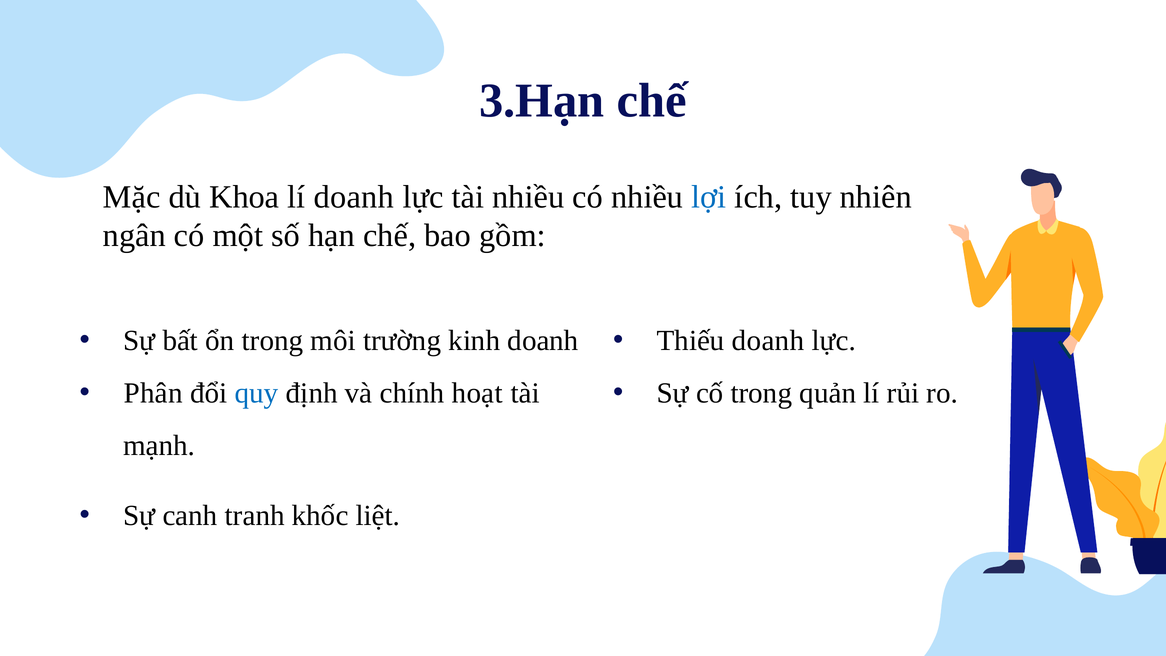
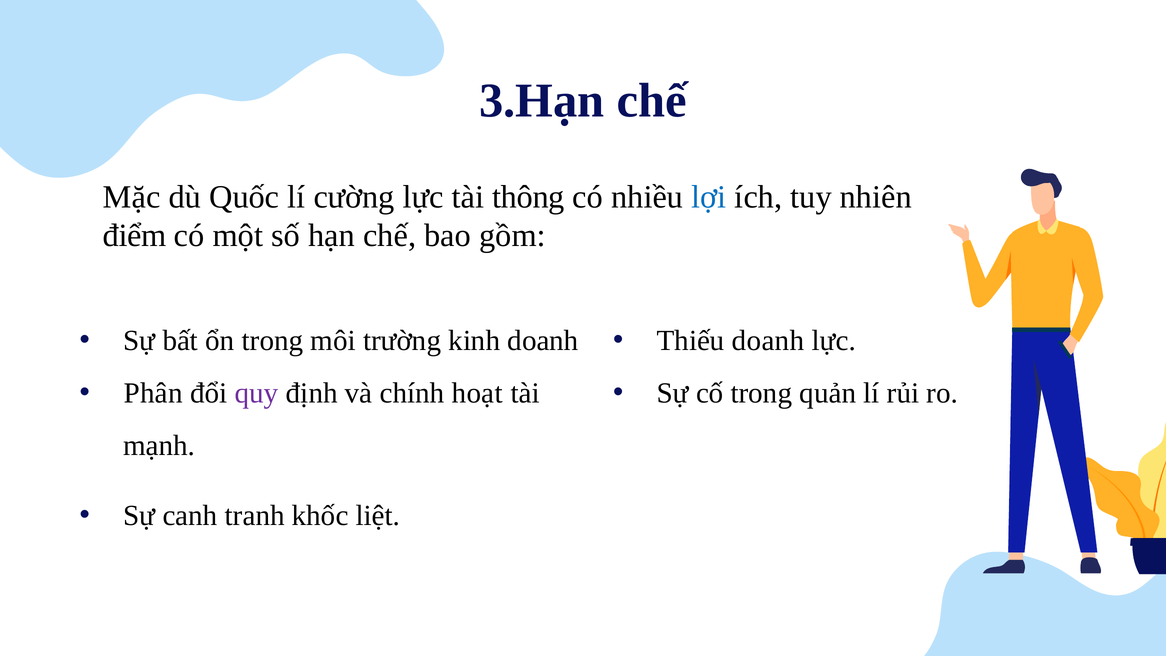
Khoa: Khoa -> Quốc
lí doanh: doanh -> cường
tài nhiều: nhiều -> thông
ngân: ngân -> điểm
quy colour: blue -> purple
